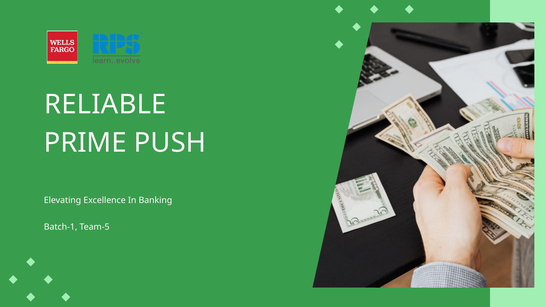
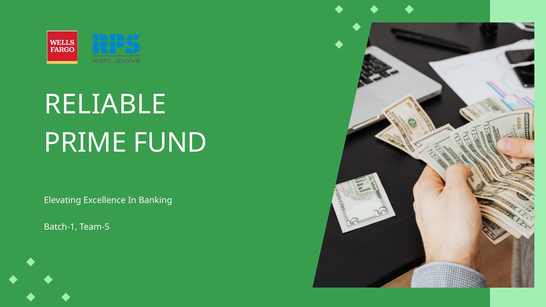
PUSH: PUSH -> FUND
